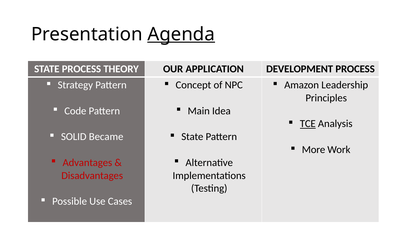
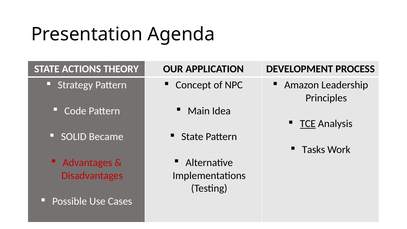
Agenda underline: present -> none
STATE PROCESS: PROCESS -> ACTIONS
More: More -> Tasks
